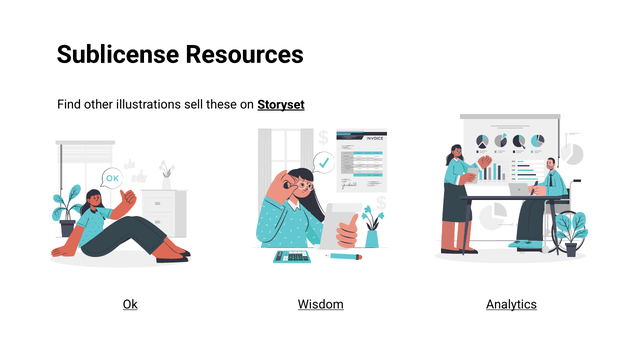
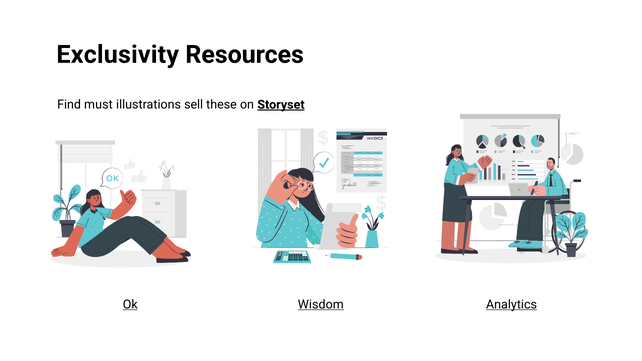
Sublicense: Sublicense -> Exclusivity
other: other -> must
